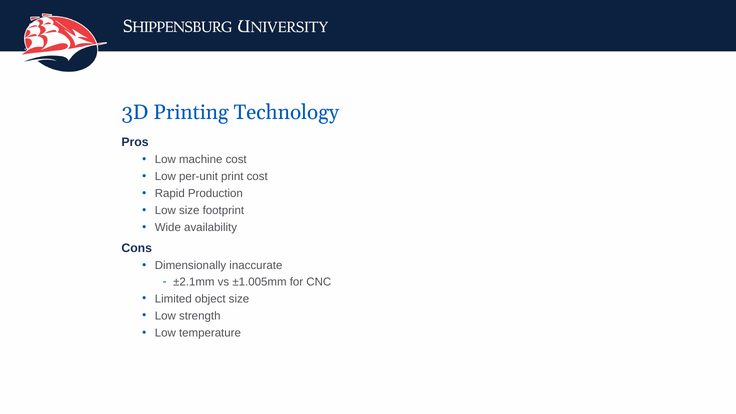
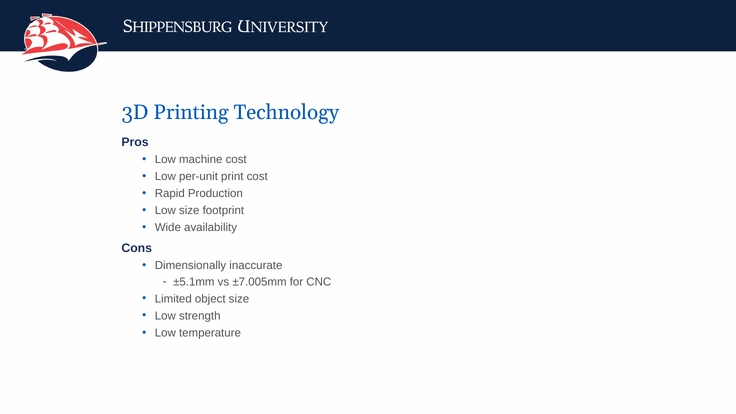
±2.1mm: ±2.1mm -> ±5.1mm
±1.005mm: ±1.005mm -> ±7.005mm
